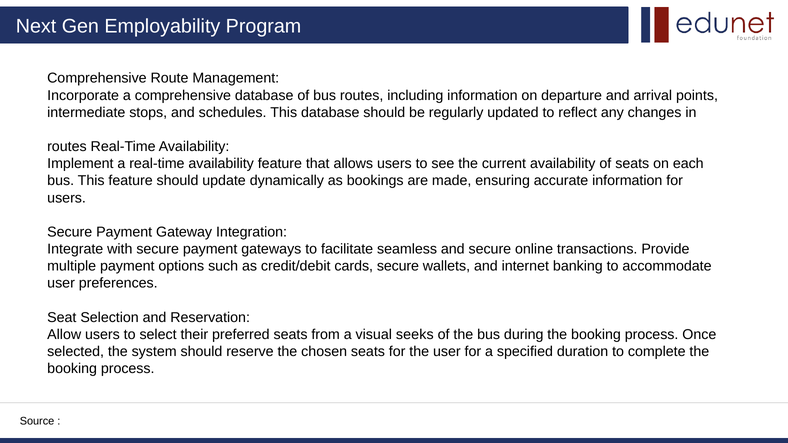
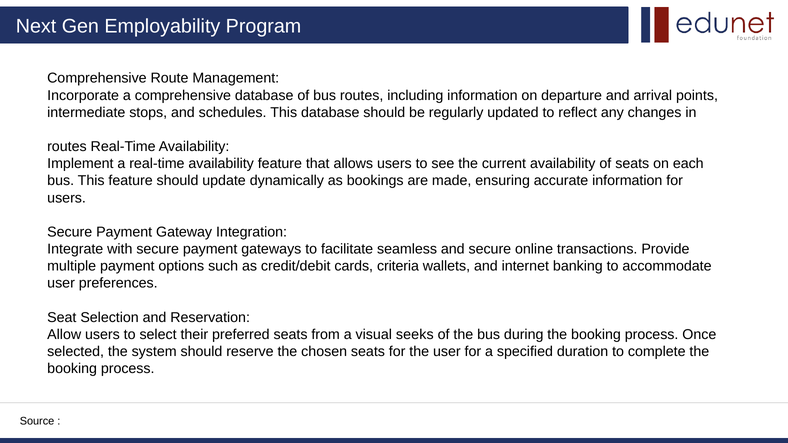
cards secure: secure -> criteria
